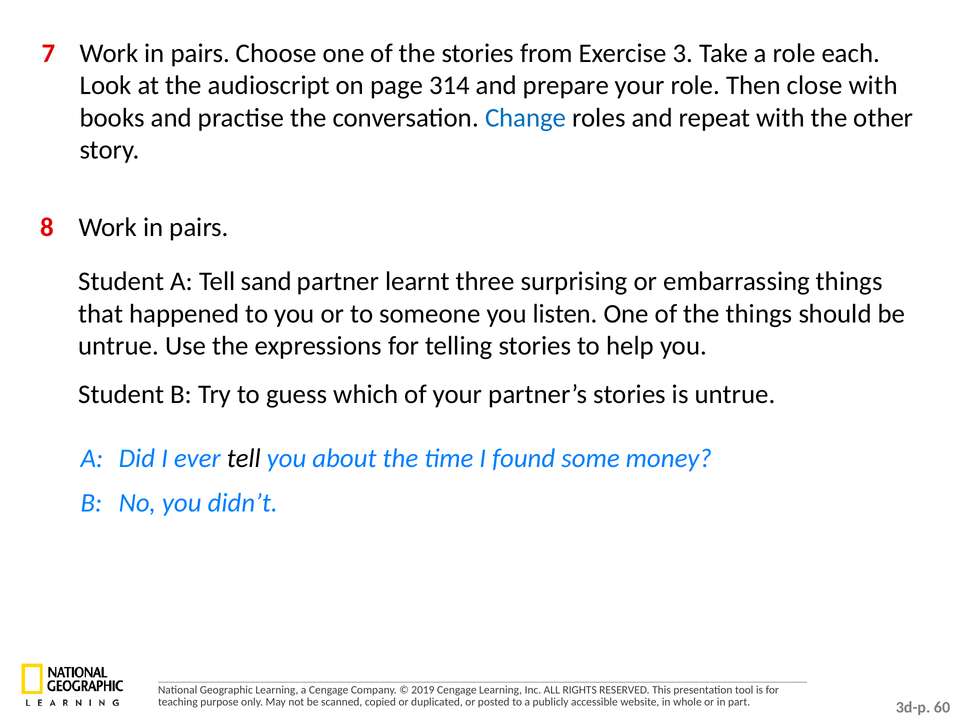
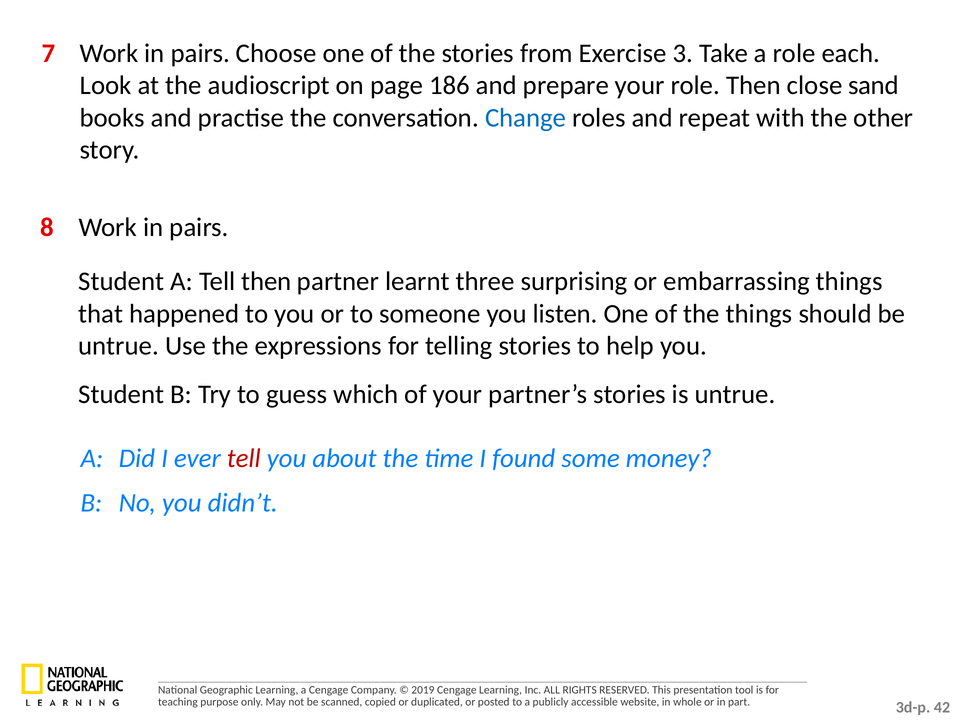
314: 314 -> 186
close with: with -> sand
Tell sand: sand -> then
tell at (244, 458) colour: black -> red
60: 60 -> 42
